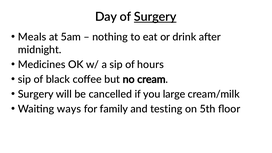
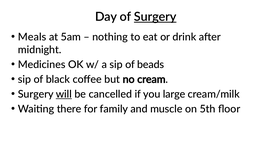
hours: hours -> beads
will underline: none -> present
ways: ways -> there
testing: testing -> muscle
